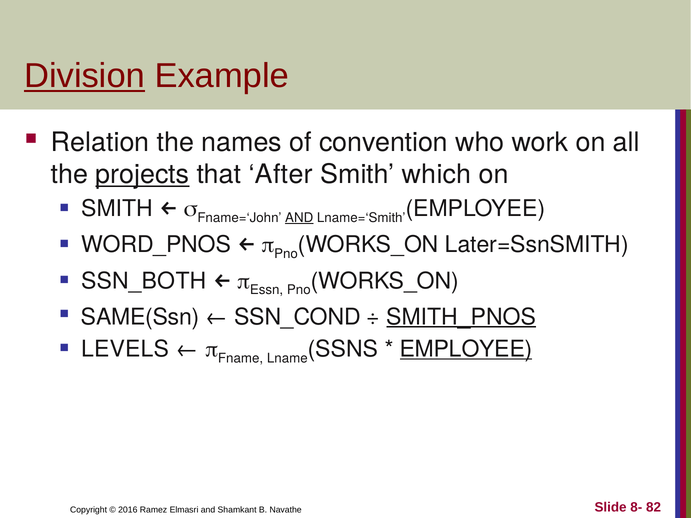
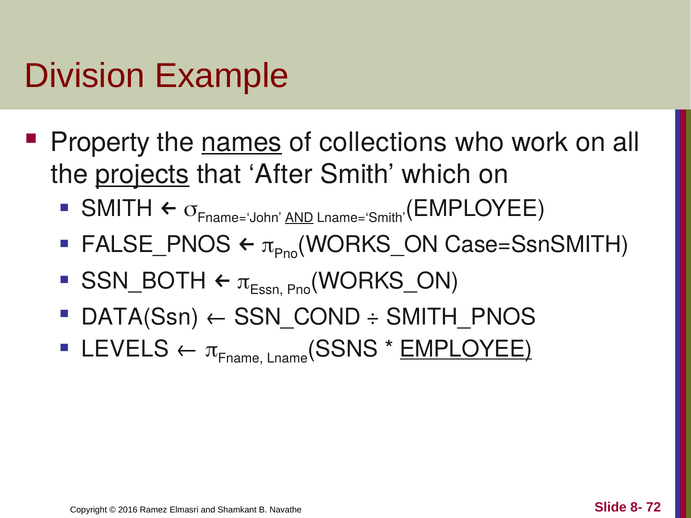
Division underline: present -> none
Relation: Relation -> Property
names underline: none -> present
convention: convention -> collections
WORD_PNOS: WORD_PNOS -> FALSE_PNOS
Later=SsnSMITH: Later=SsnSMITH -> Case=SsnSMITH
SAME(Ssn: SAME(Ssn -> DATA(Ssn
SMITH_PNOS underline: present -> none
82: 82 -> 72
